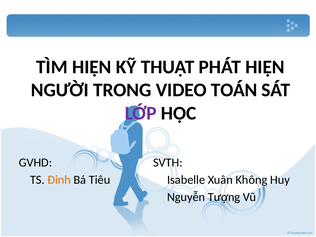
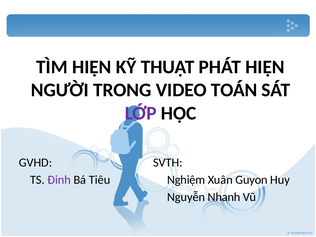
Đinh colour: orange -> purple
Isabelle: Isabelle -> Nghiệm
Không: Không -> Guyon
Tượng: Tượng -> Nhanh
